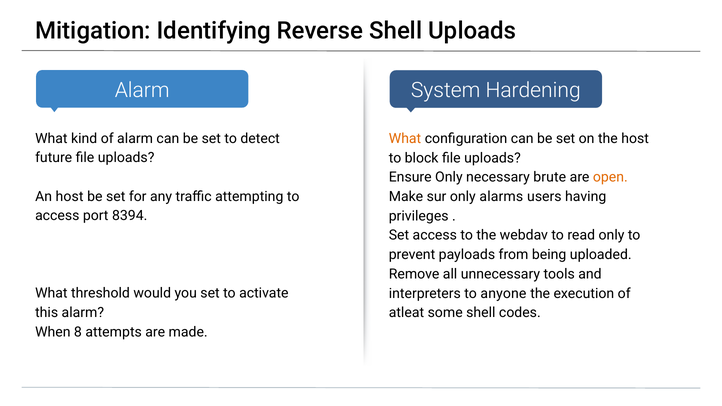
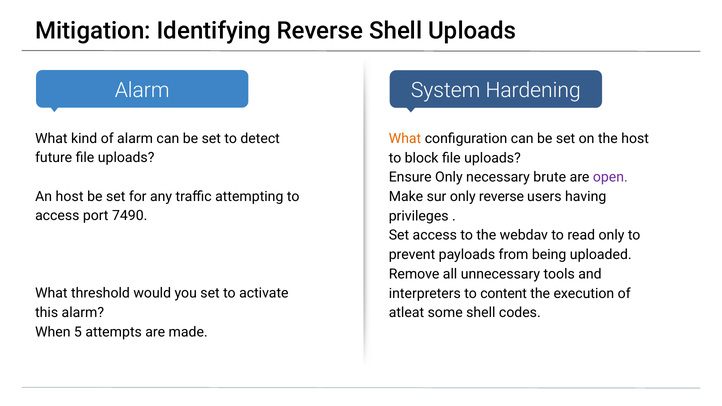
open colour: orange -> purple
only alarms: alarms -> reverse
8394: 8394 -> 7490
anyone: anyone -> content
8: 8 -> 5
